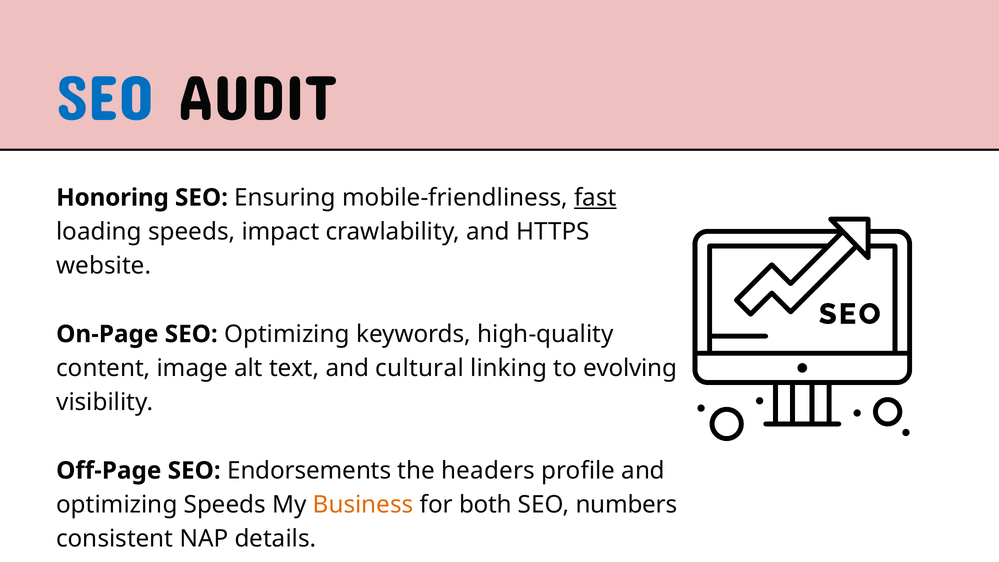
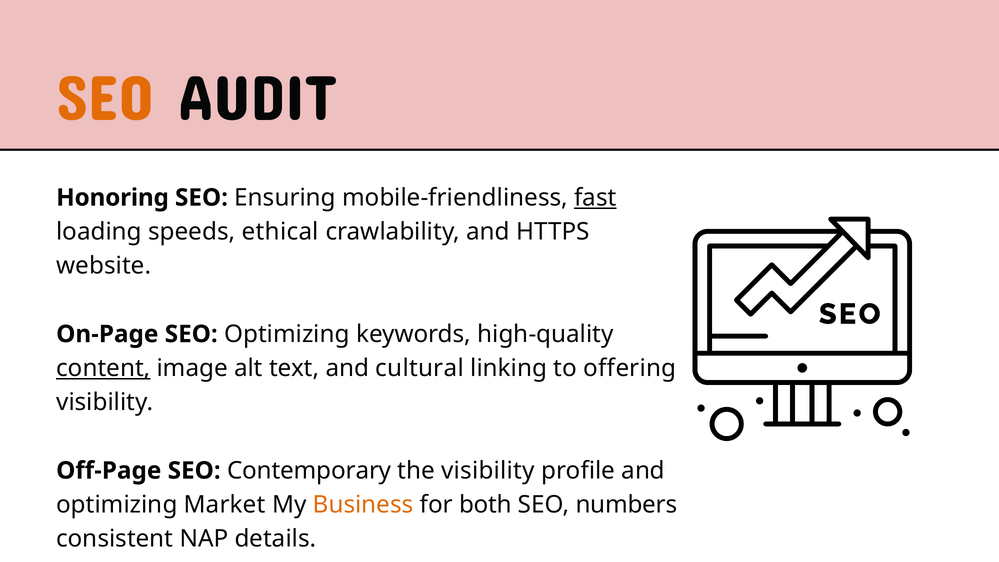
SEO at (105, 99) colour: blue -> orange
impact: impact -> ethical
content underline: none -> present
evolving: evolving -> offering
Endorsements: Endorsements -> Contemporary
the headers: headers -> visibility
optimizing Speeds: Speeds -> Market
